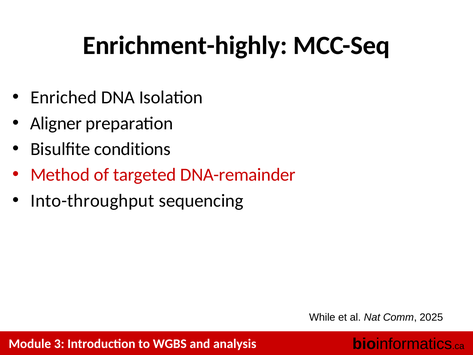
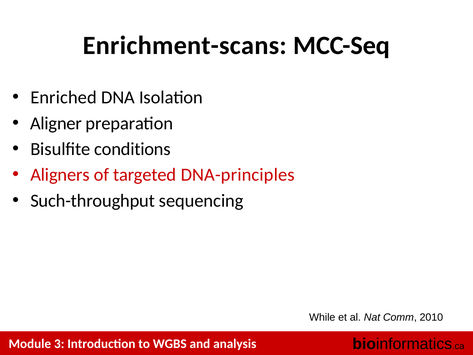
Enrichment-highly: Enrichment-highly -> Enrichment-scans
Method: Method -> Aligners
DNA-remainder: DNA-remainder -> DNA-principles
Into-throughput: Into-throughput -> Such-throughput
2025: 2025 -> 2010
